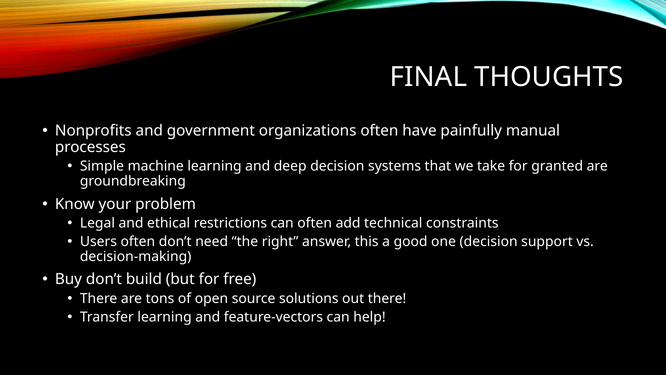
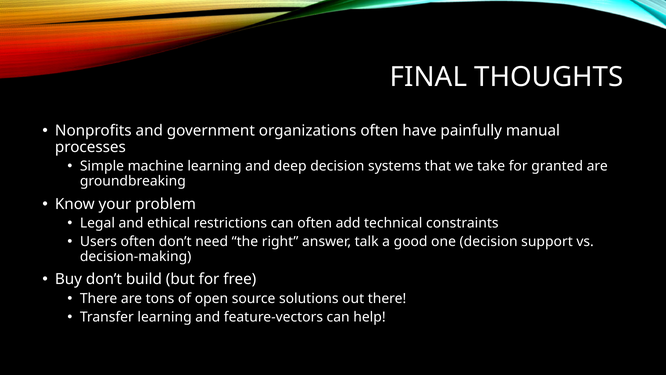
this: this -> talk
